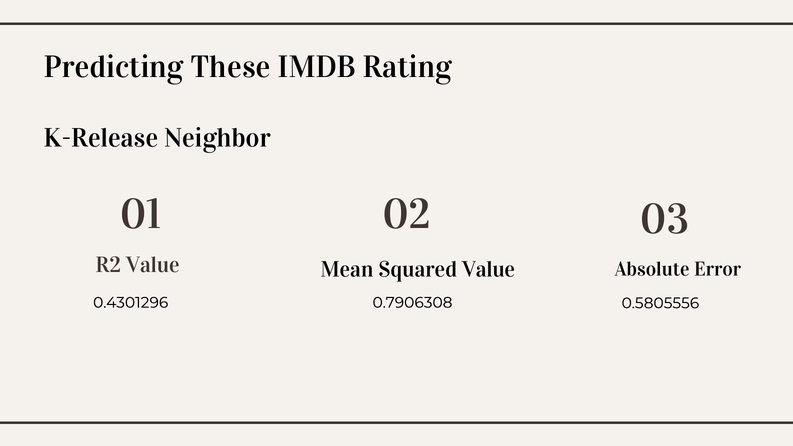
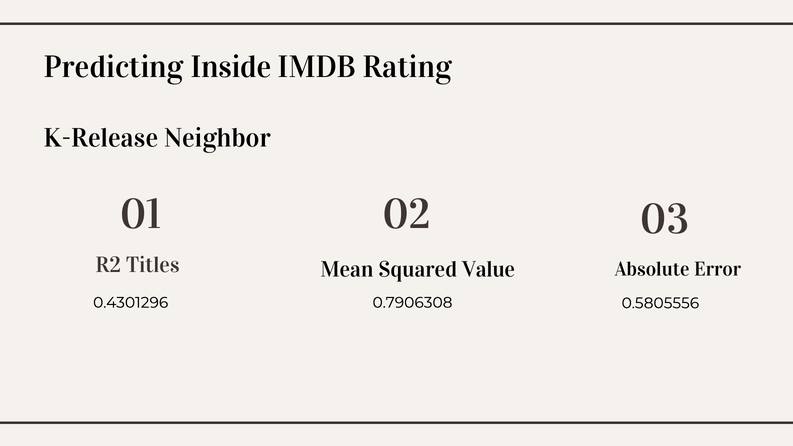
These: These -> Inside
R2 Value: Value -> Titles
